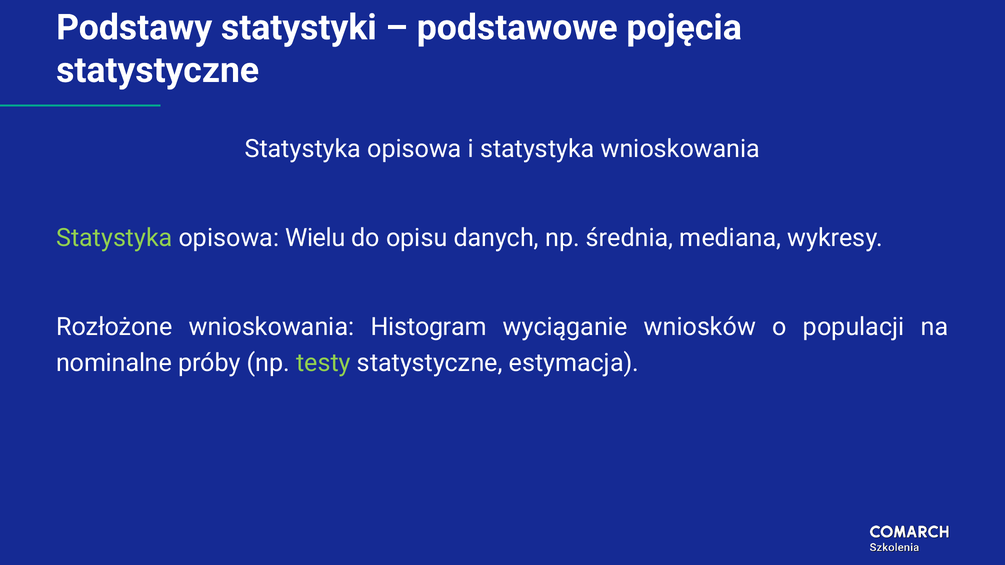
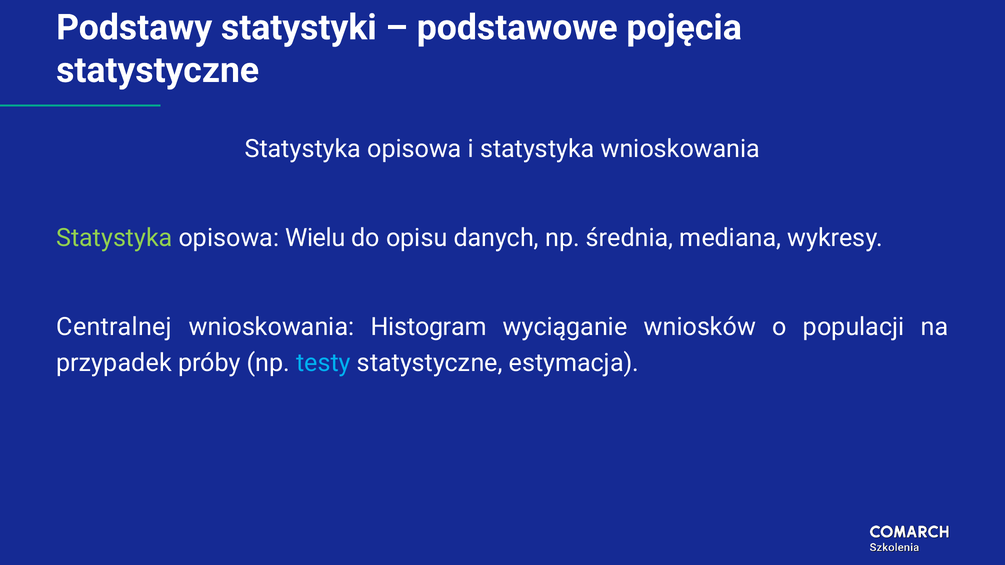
Rozłożone: Rozłożone -> Centralnej
nominalne: nominalne -> przypadek
testy colour: light green -> light blue
